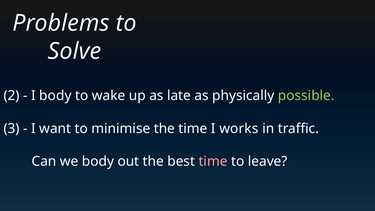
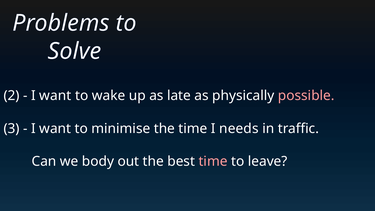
body at (55, 96): body -> want
possible colour: light green -> pink
works: works -> needs
